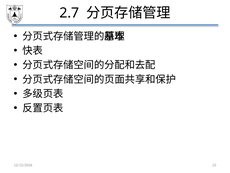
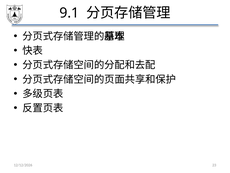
2.7: 2.7 -> 9.1
